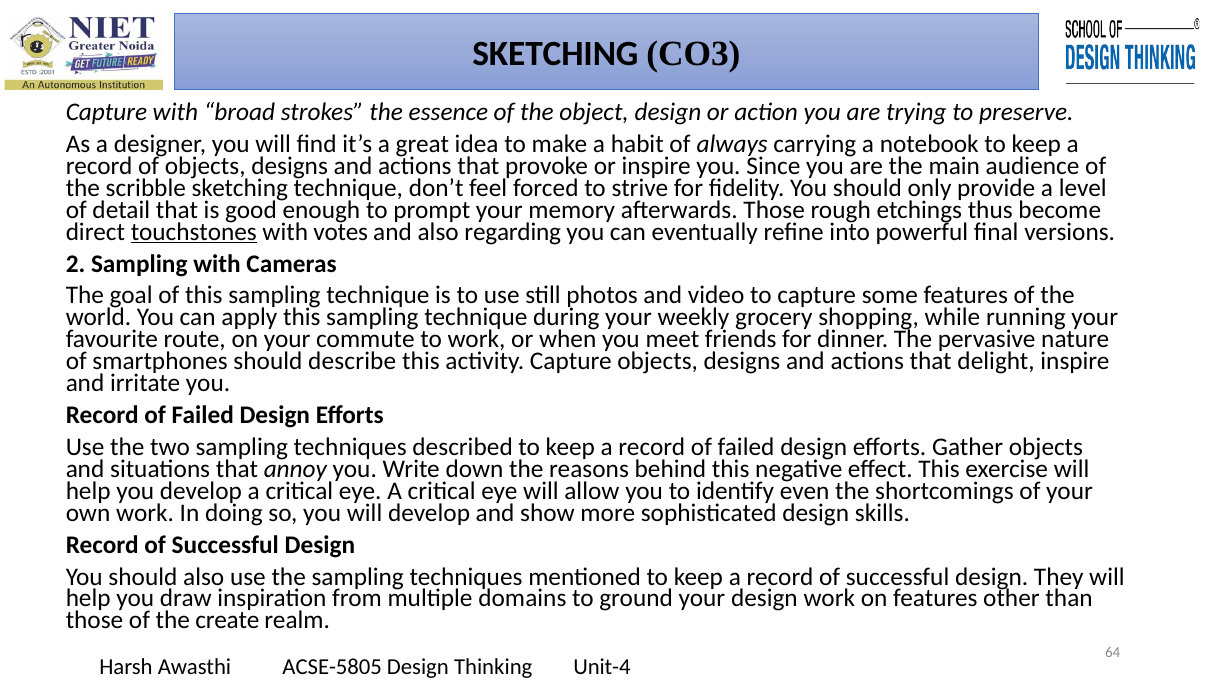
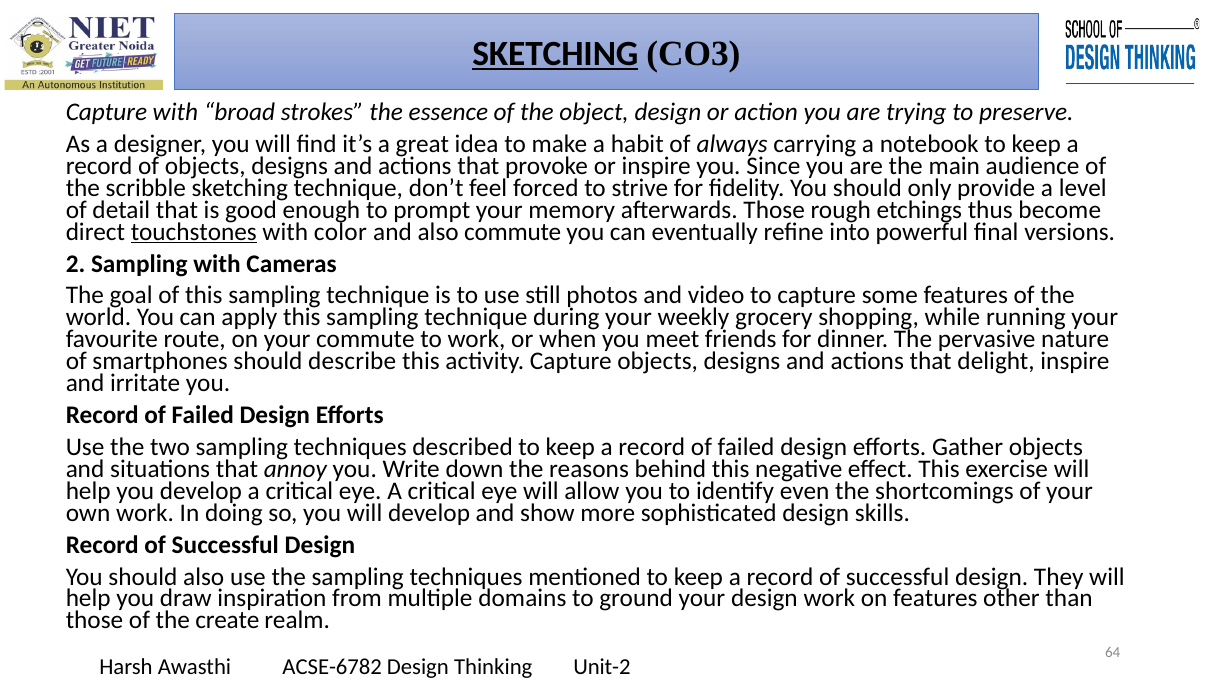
SKETCHING at (555, 54) underline: none -> present
votes: votes -> color
also regarding: regarding -> commute
ACSE-5805: ACSE-5805 -> ACSE-6782
Unit-4: Unit-4 -> Unit-2
